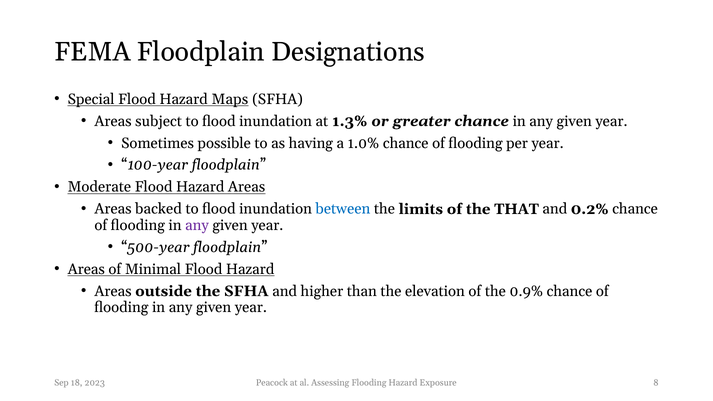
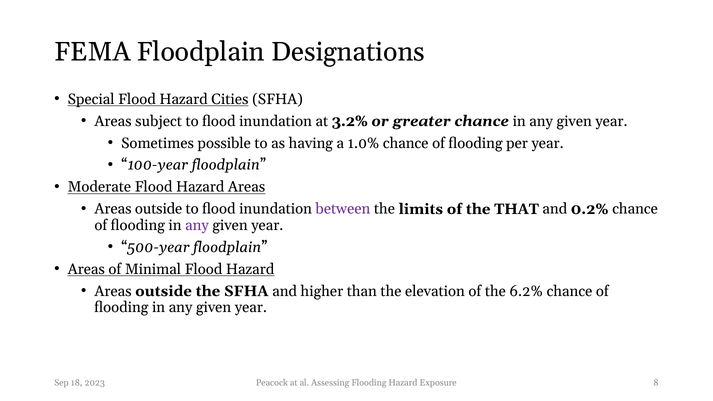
Maps: Maps -> Cities
1.3%: 1.3% -> 3.2%
backed at (159, 209): backed -> outside
between colour: blue -> purple
0.9%: 0.9% -> 6.2%
